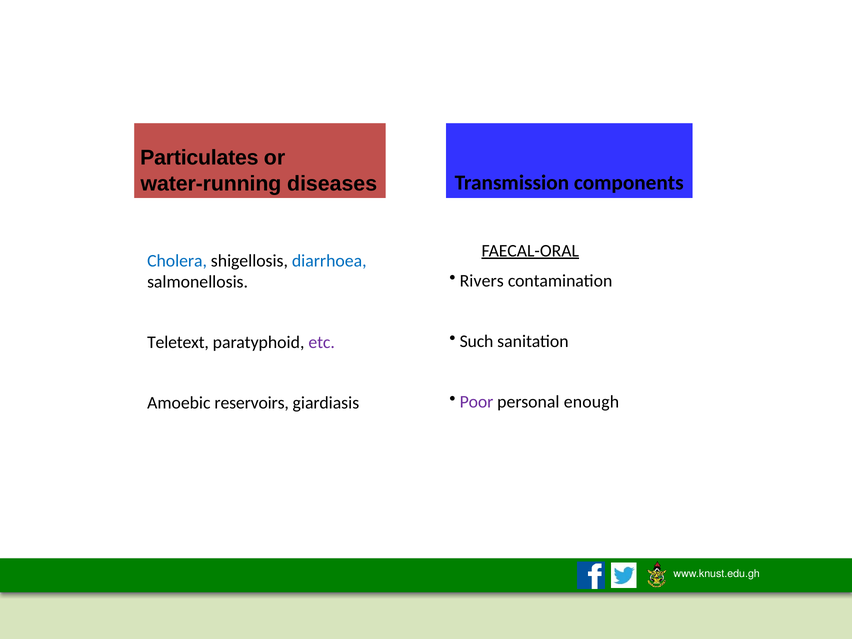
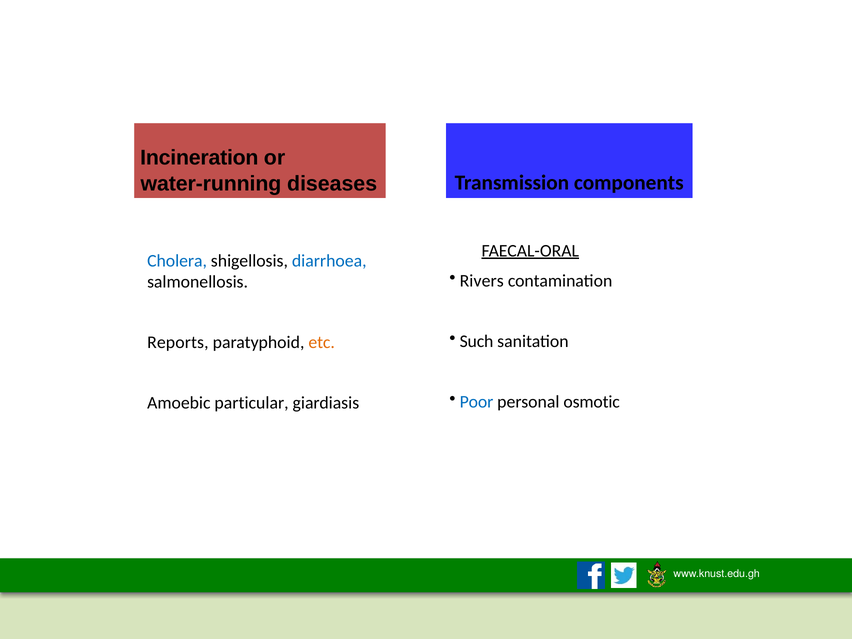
Particulates: Particulates -> Incineration
Teletext: Teletext -> Reports
etc colour: purple -> orange
Poor colour: purple -> blue
enough: enough -> osmotic
reservoirs: reservoirs -> particular
